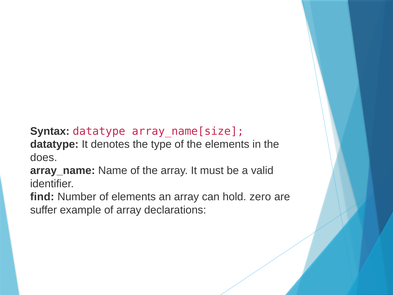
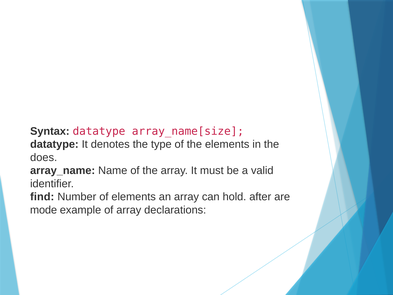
zero: zero -> after
suffer: suffer -> mode
